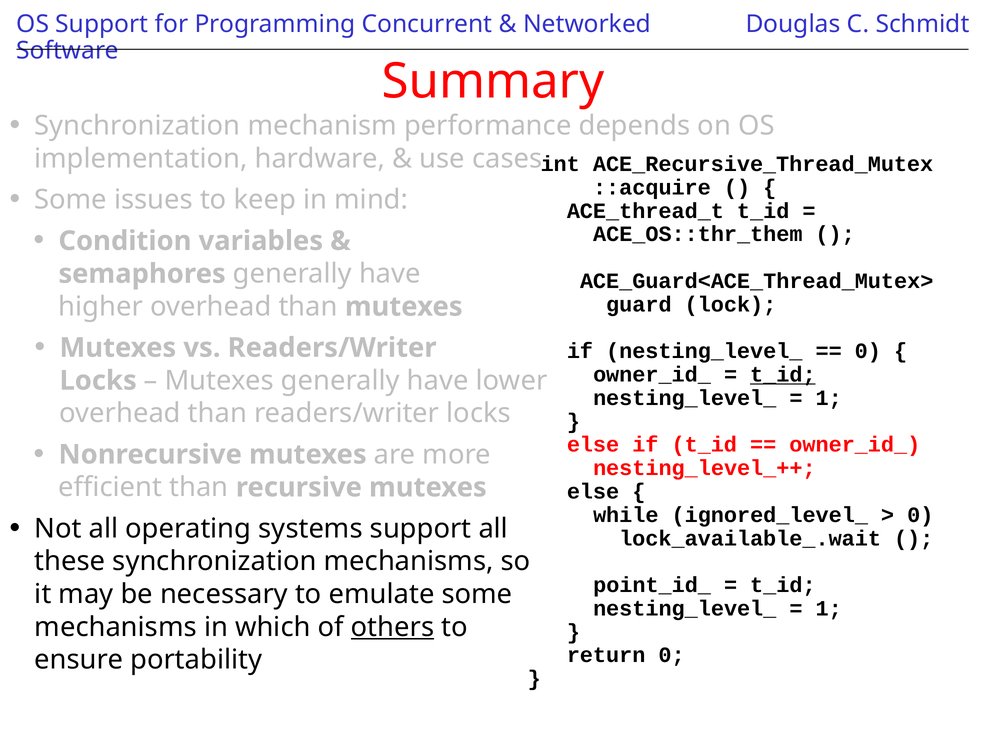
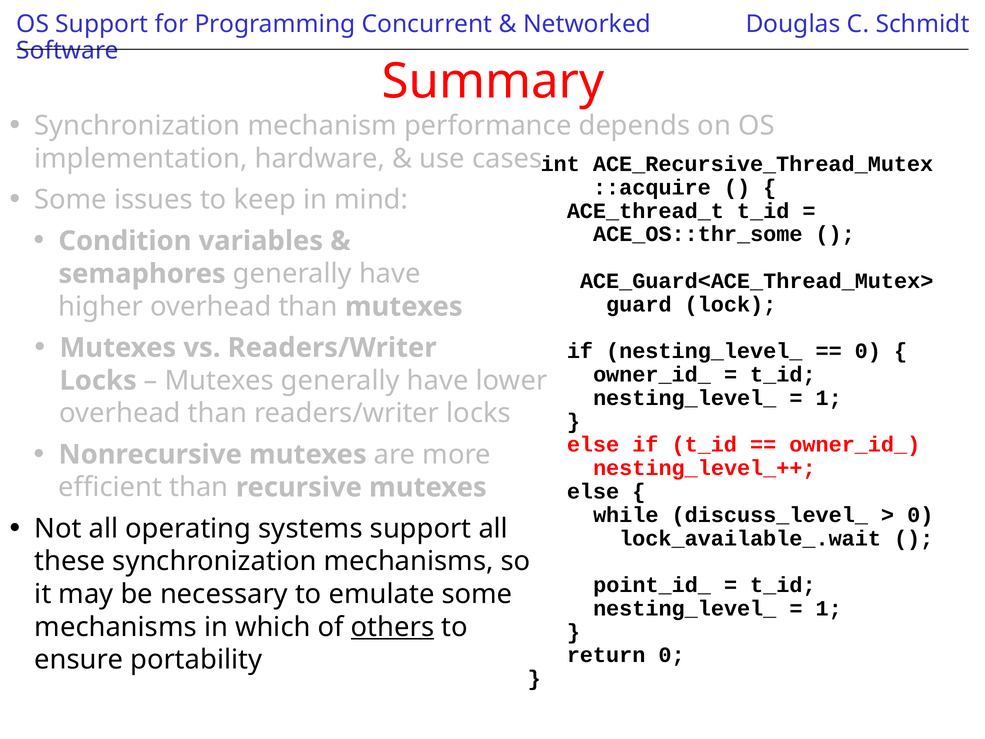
ACE_OS::thr_them: ACE_OS::thr_them -> ACE_OS::thr_some
t_id at (783, 374) underline: present -> none
ignored_level_: ignored_level_ -> discuss_level_
